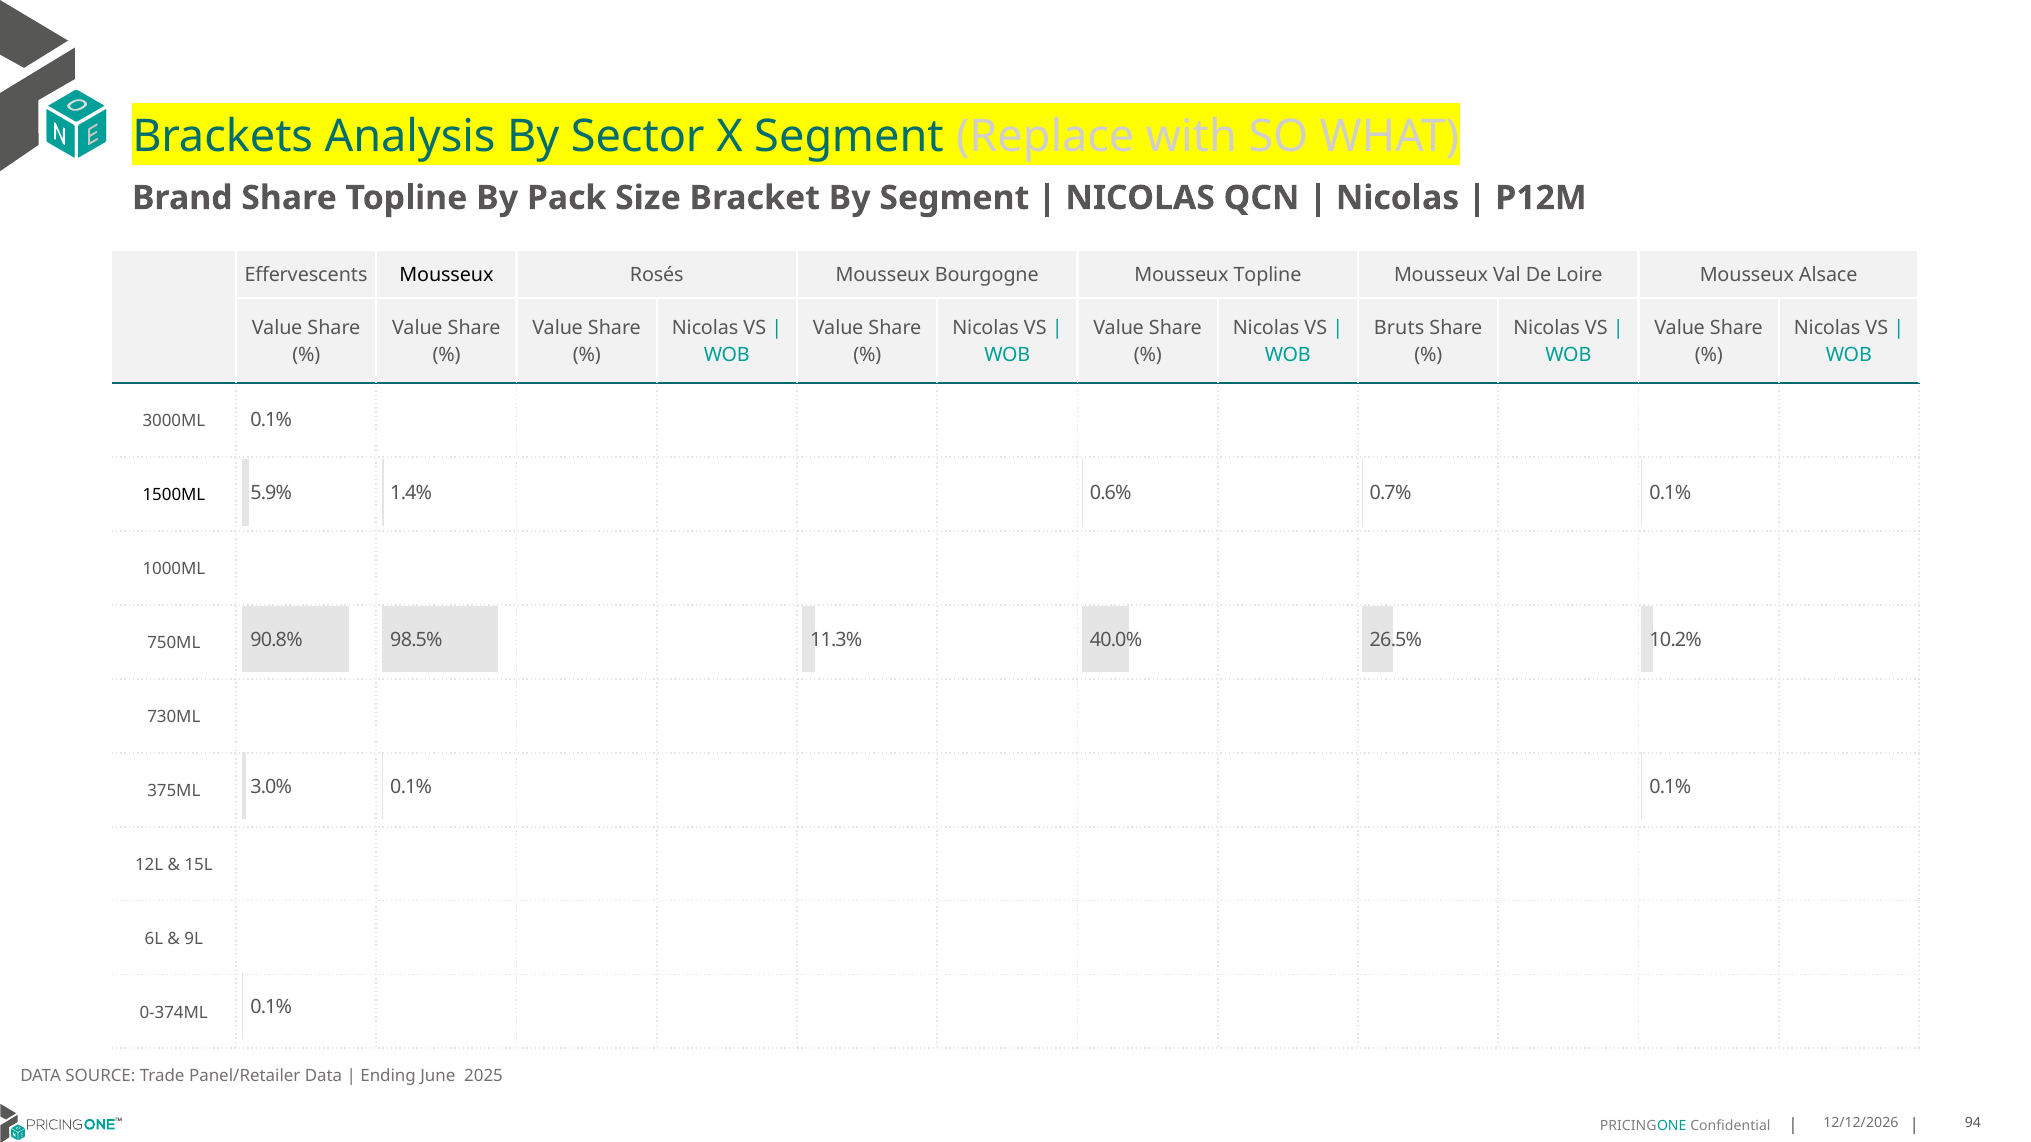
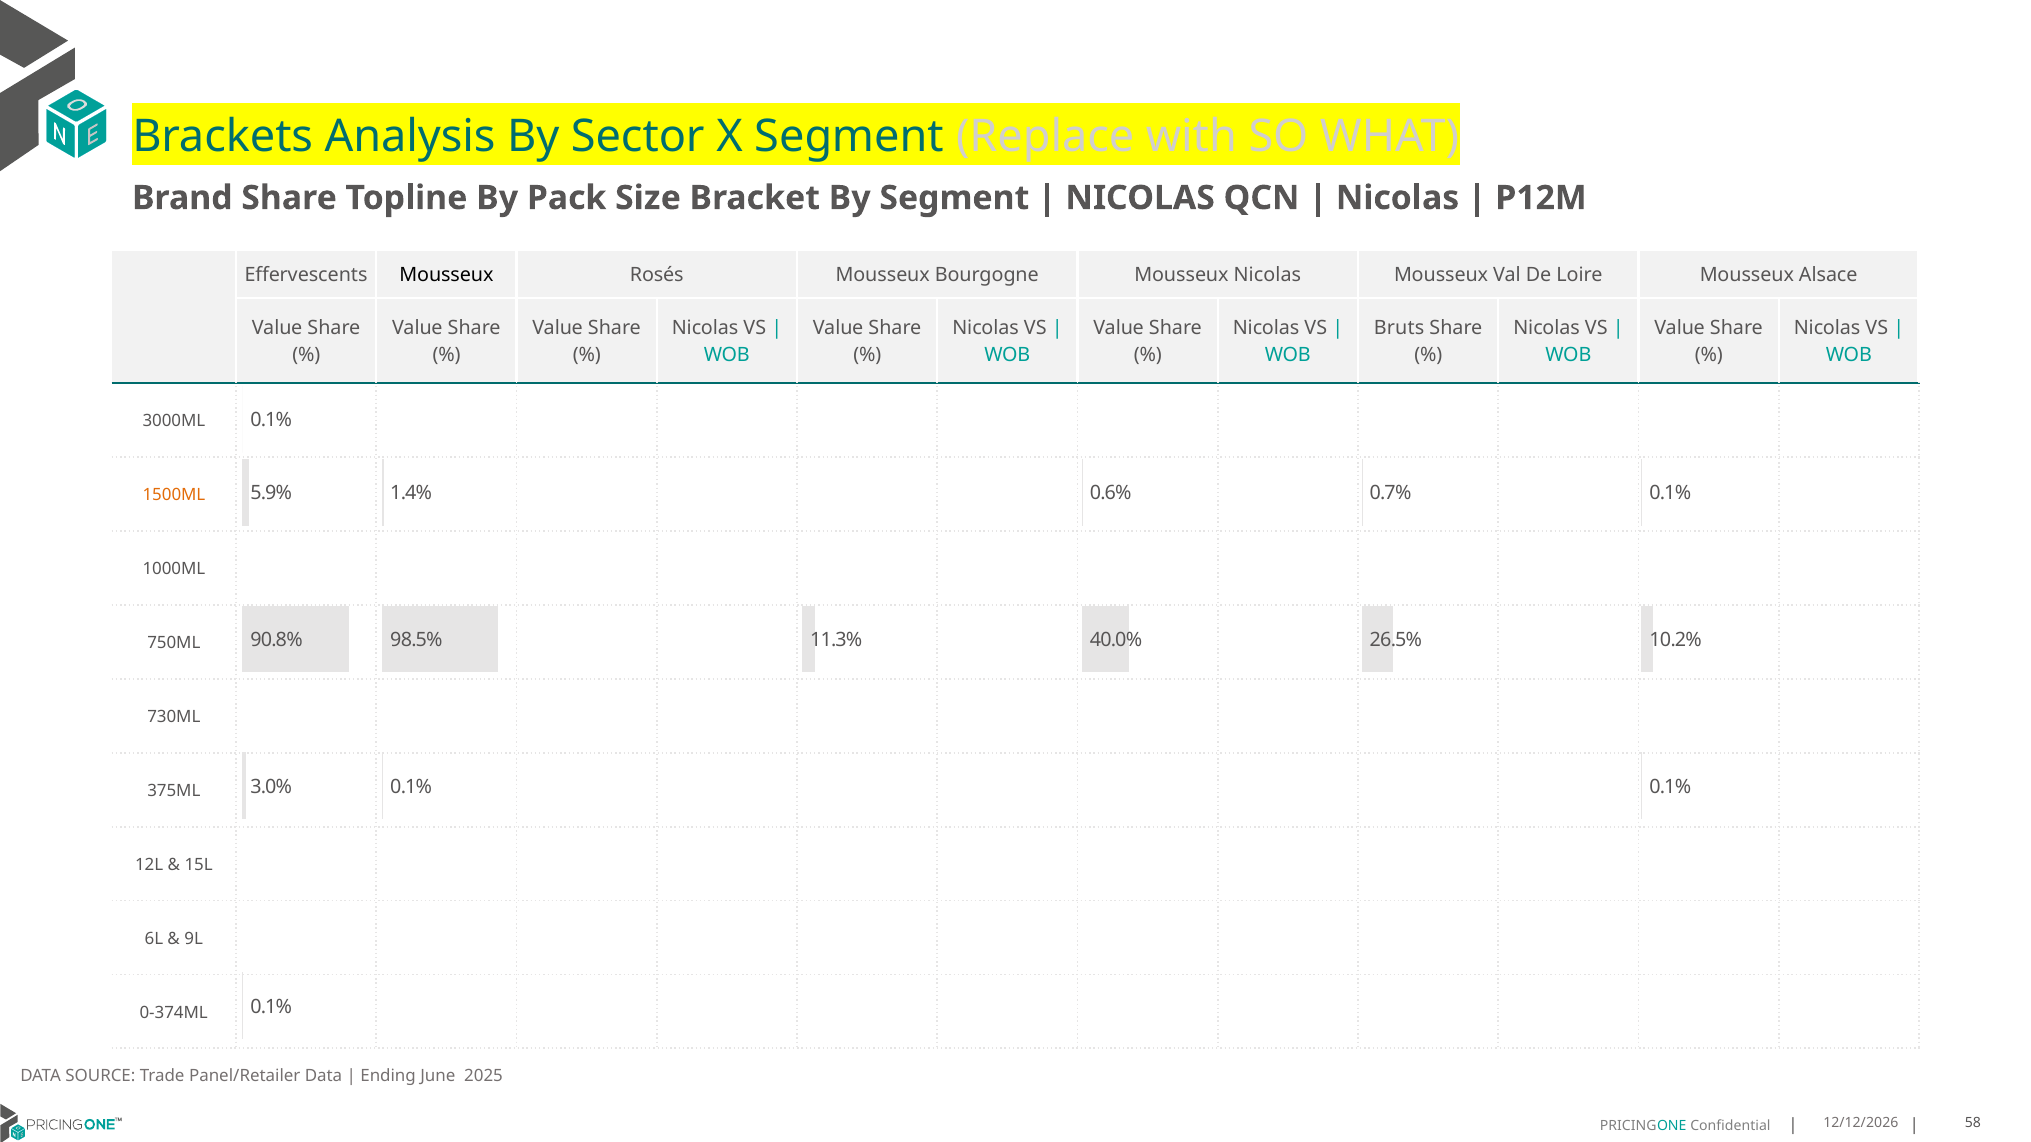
Mousseux Topline: Topline -> Nicolas
1500ML colour: black -> orange
94: 94 -> 58
